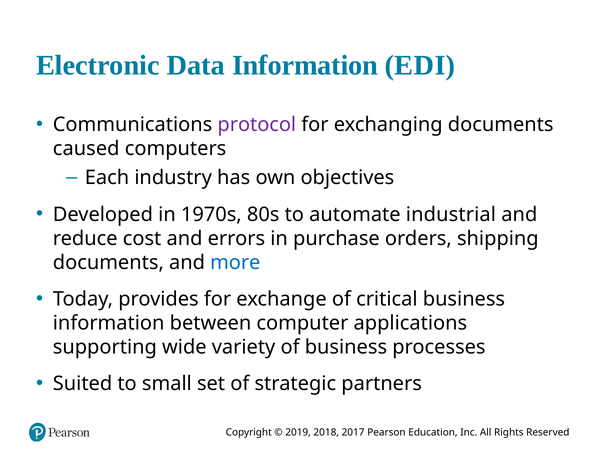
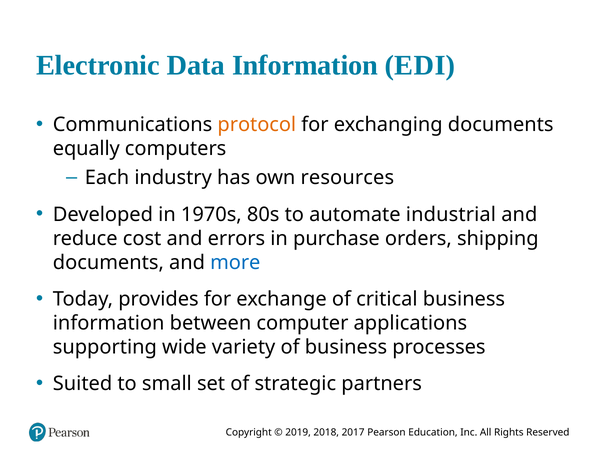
protocol colour: purple -> orange
caused: caused -> equally
objectives: objectives -> resources
